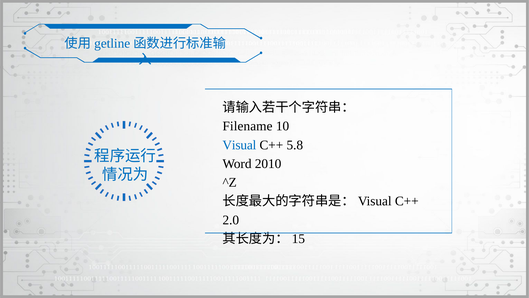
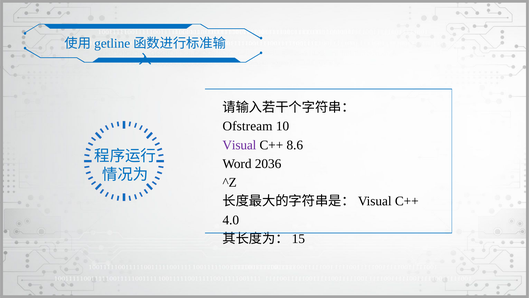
Filename: Filename -> Ofstream
Visual colour: blue -> purple
5.8: 5.8 -> 8.6
2010: 2010 -> 2036
2.0: 2.0 -> 4.0
